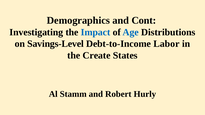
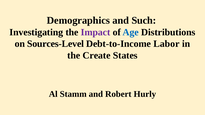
Cont: Cont -> Such
Impact colour: blue -> purple
Savings-Level: Savings-Level -> Sources-Level
